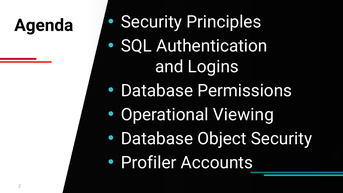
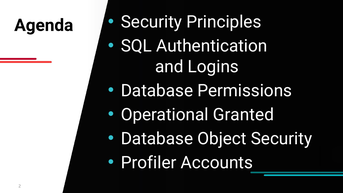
Viewing: Viewing -> Granted
